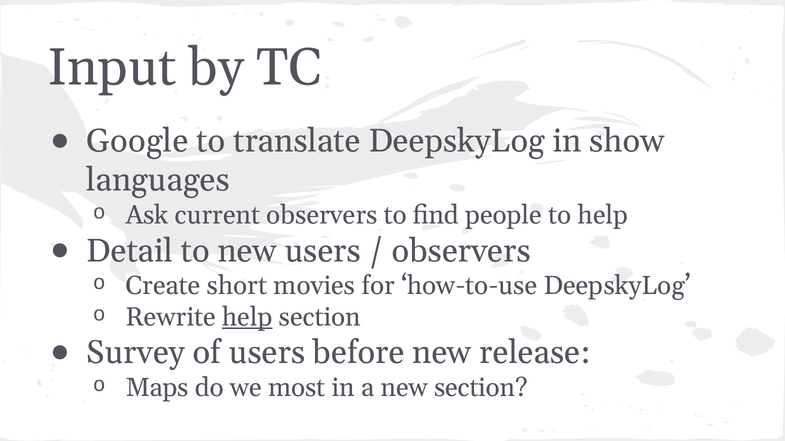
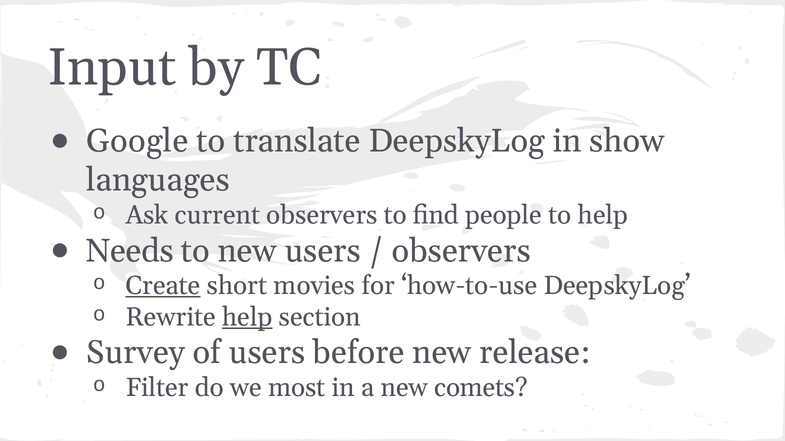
Detail: Detail -> Needs
Create underline: none -> present
Maps: Maps -> Filter
new section: section -> comets
